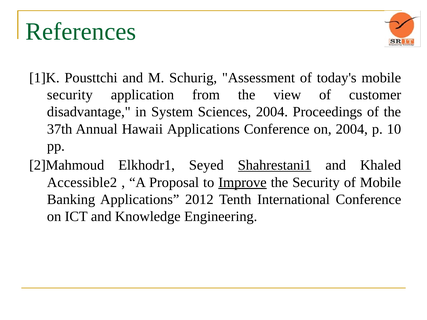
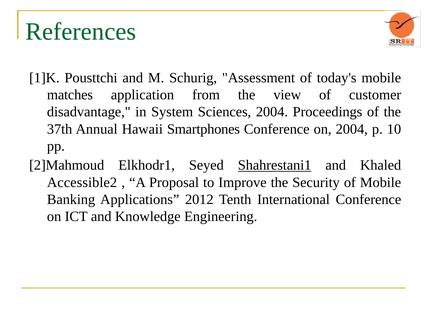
security at (70, 95): security -> matches
Hawaii Applications: Applications -> Smartphones
Improve underline: present -> none
